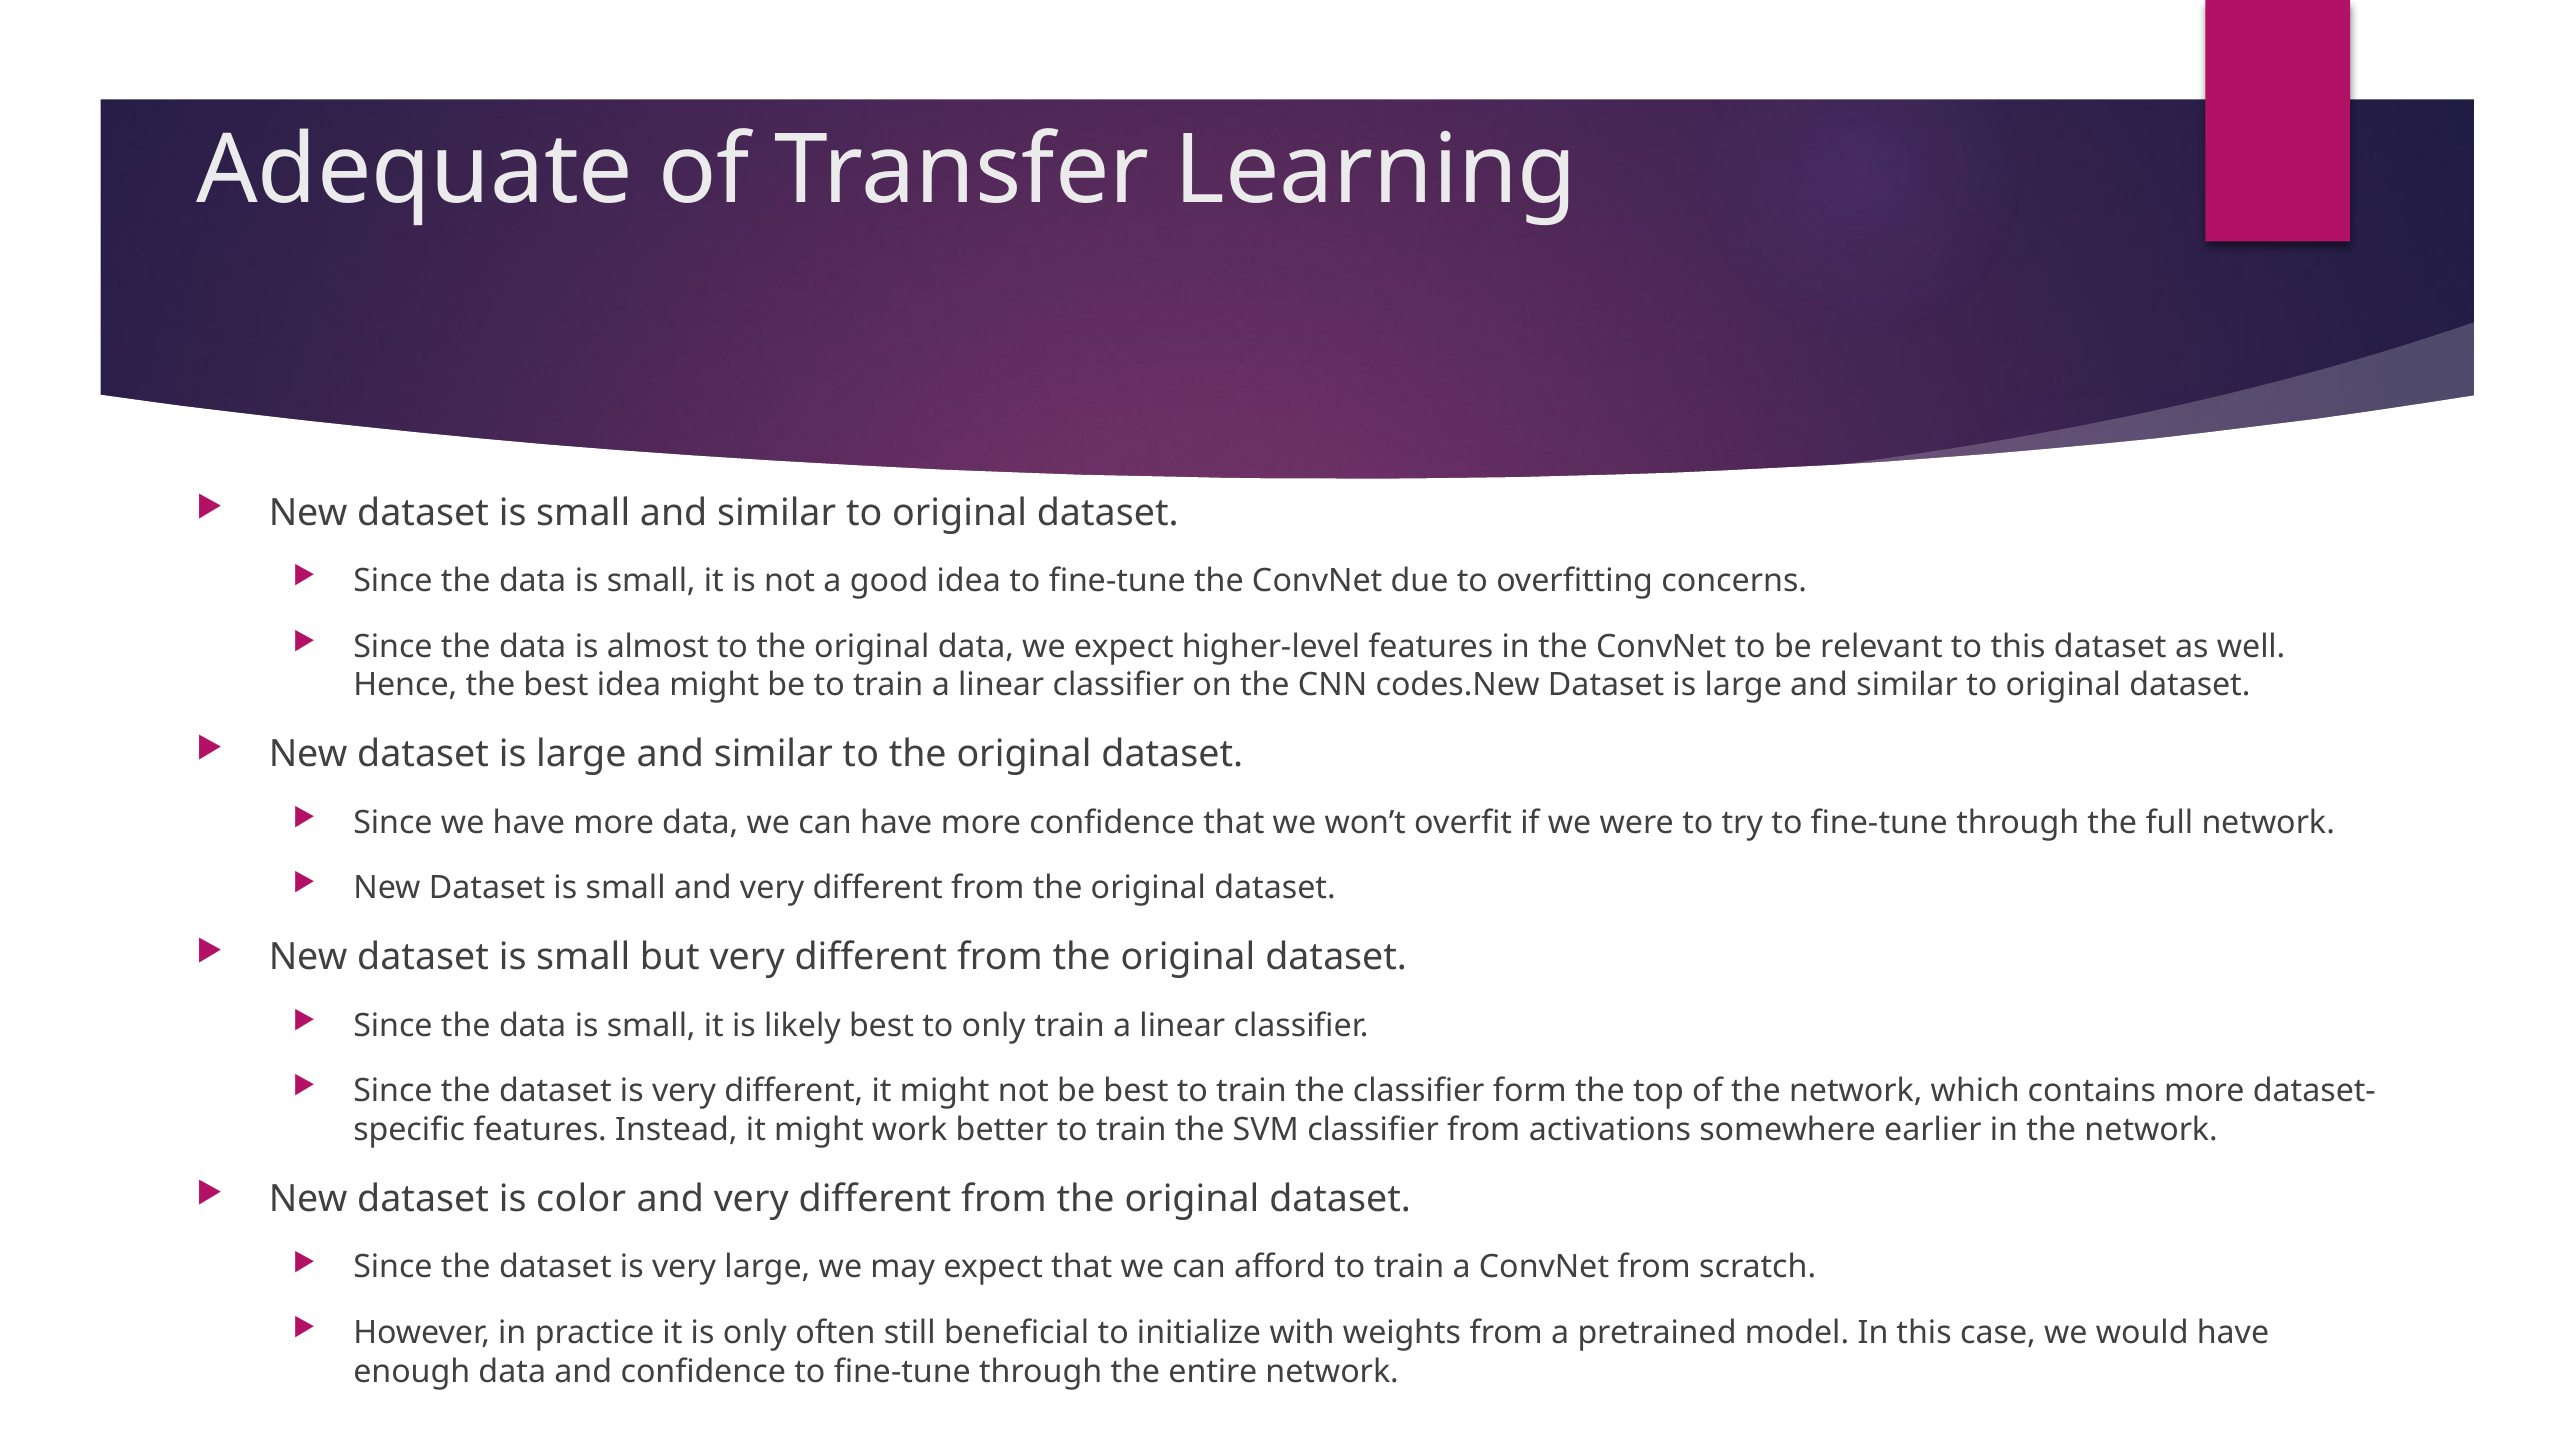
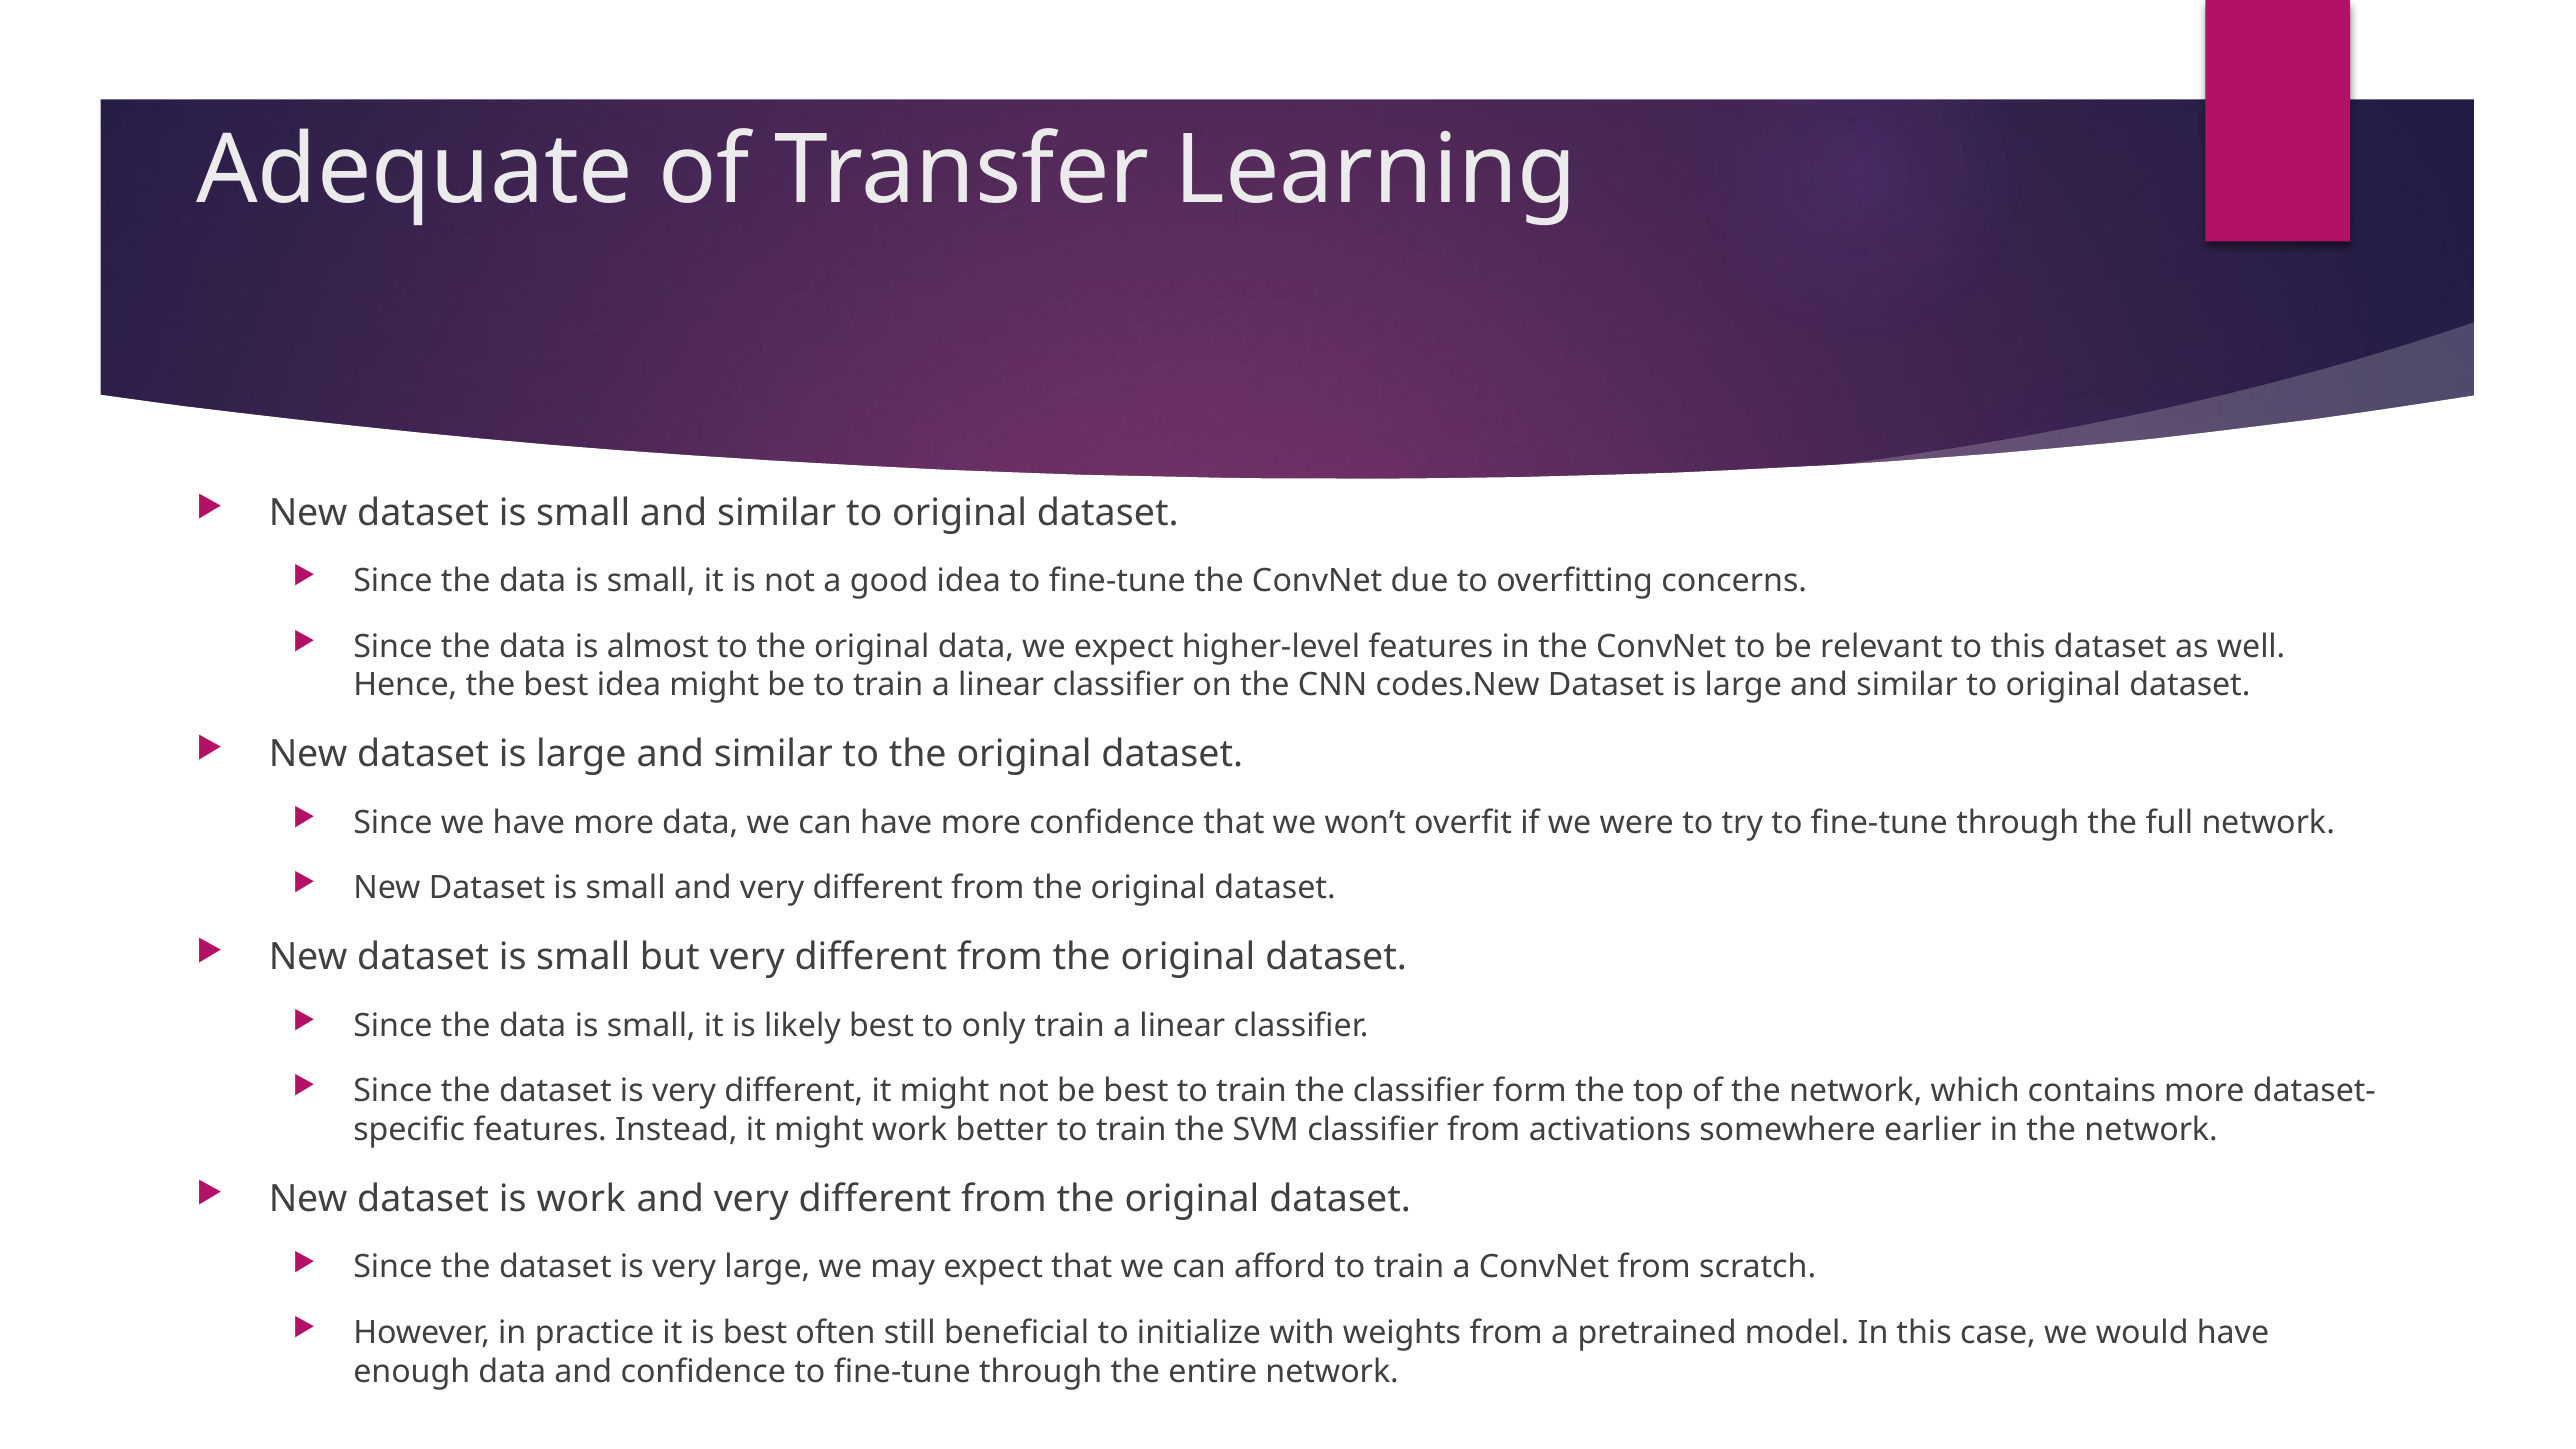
is color: color -> work
is only: only -> best
